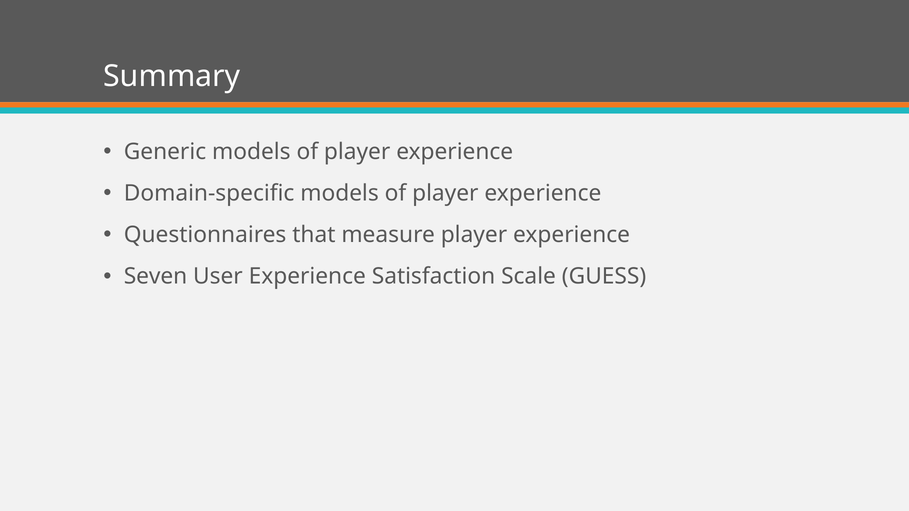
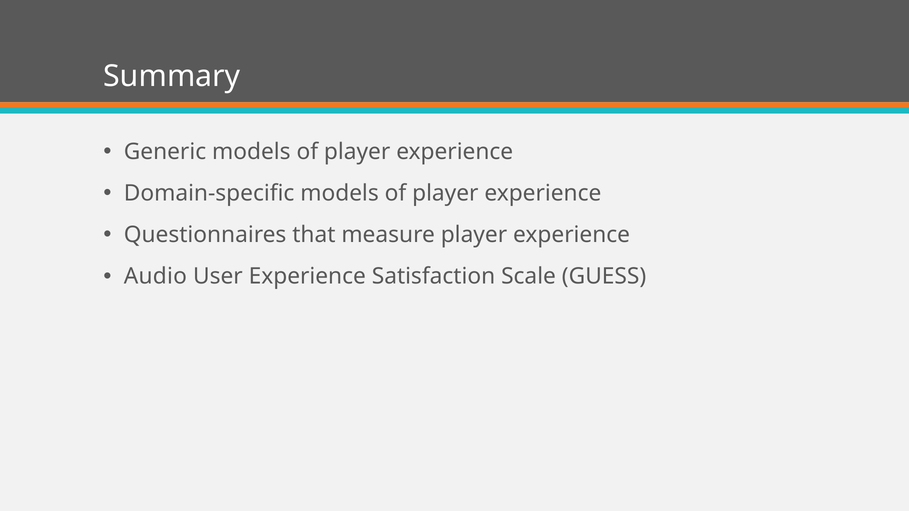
Seven: Seven -> Audio
